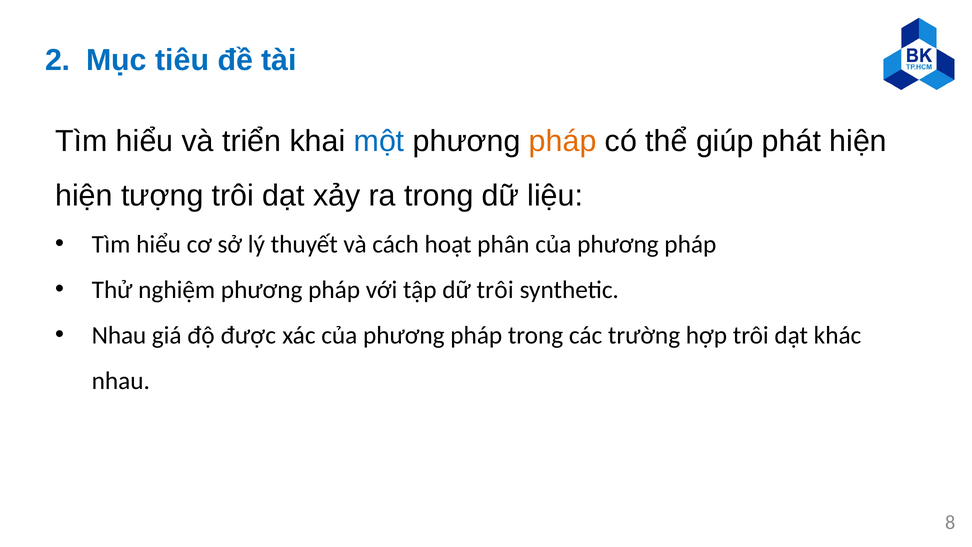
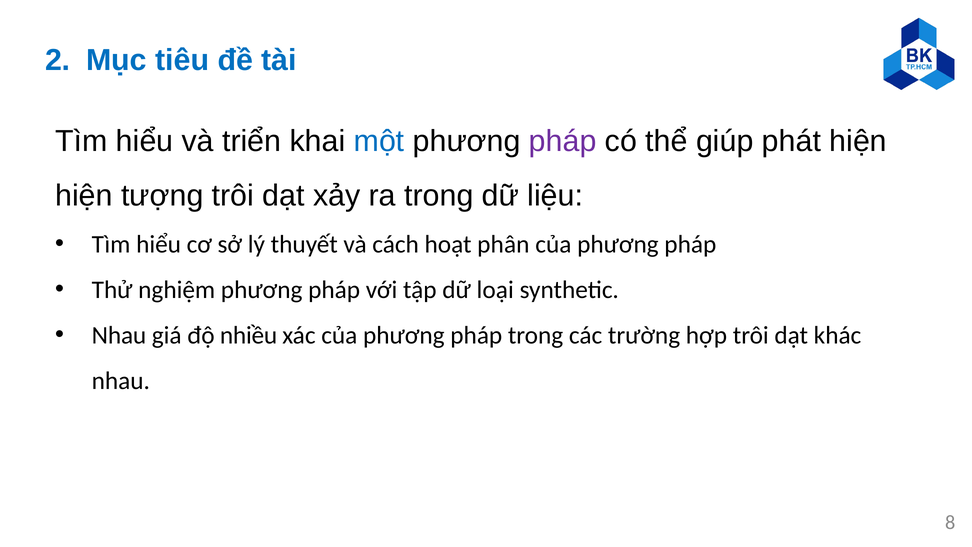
pháp at (563, 141) colour: orange -> purple
dữ trôi: trôi -> loại
được: được -> nhiều
